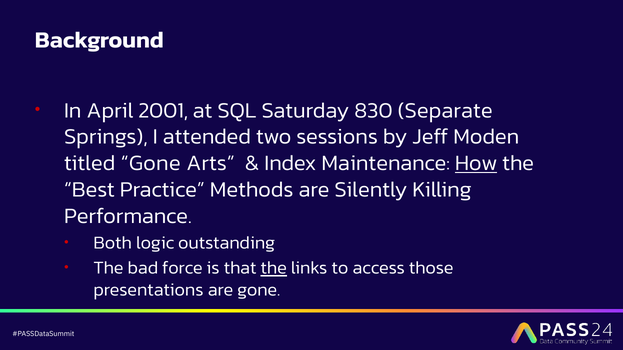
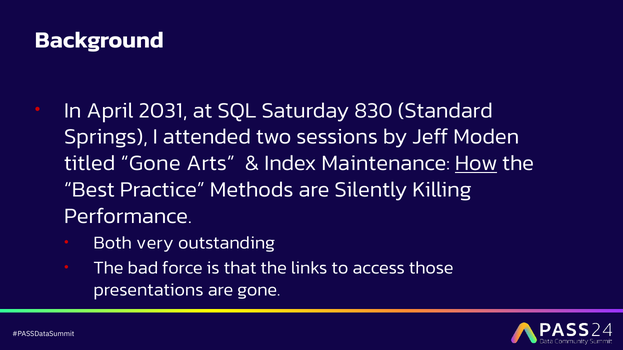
2001: 2001 -> 2031
Separate: Separate -> Standard
logic: logic -> very
the at (274, 268) underline: present -> none
